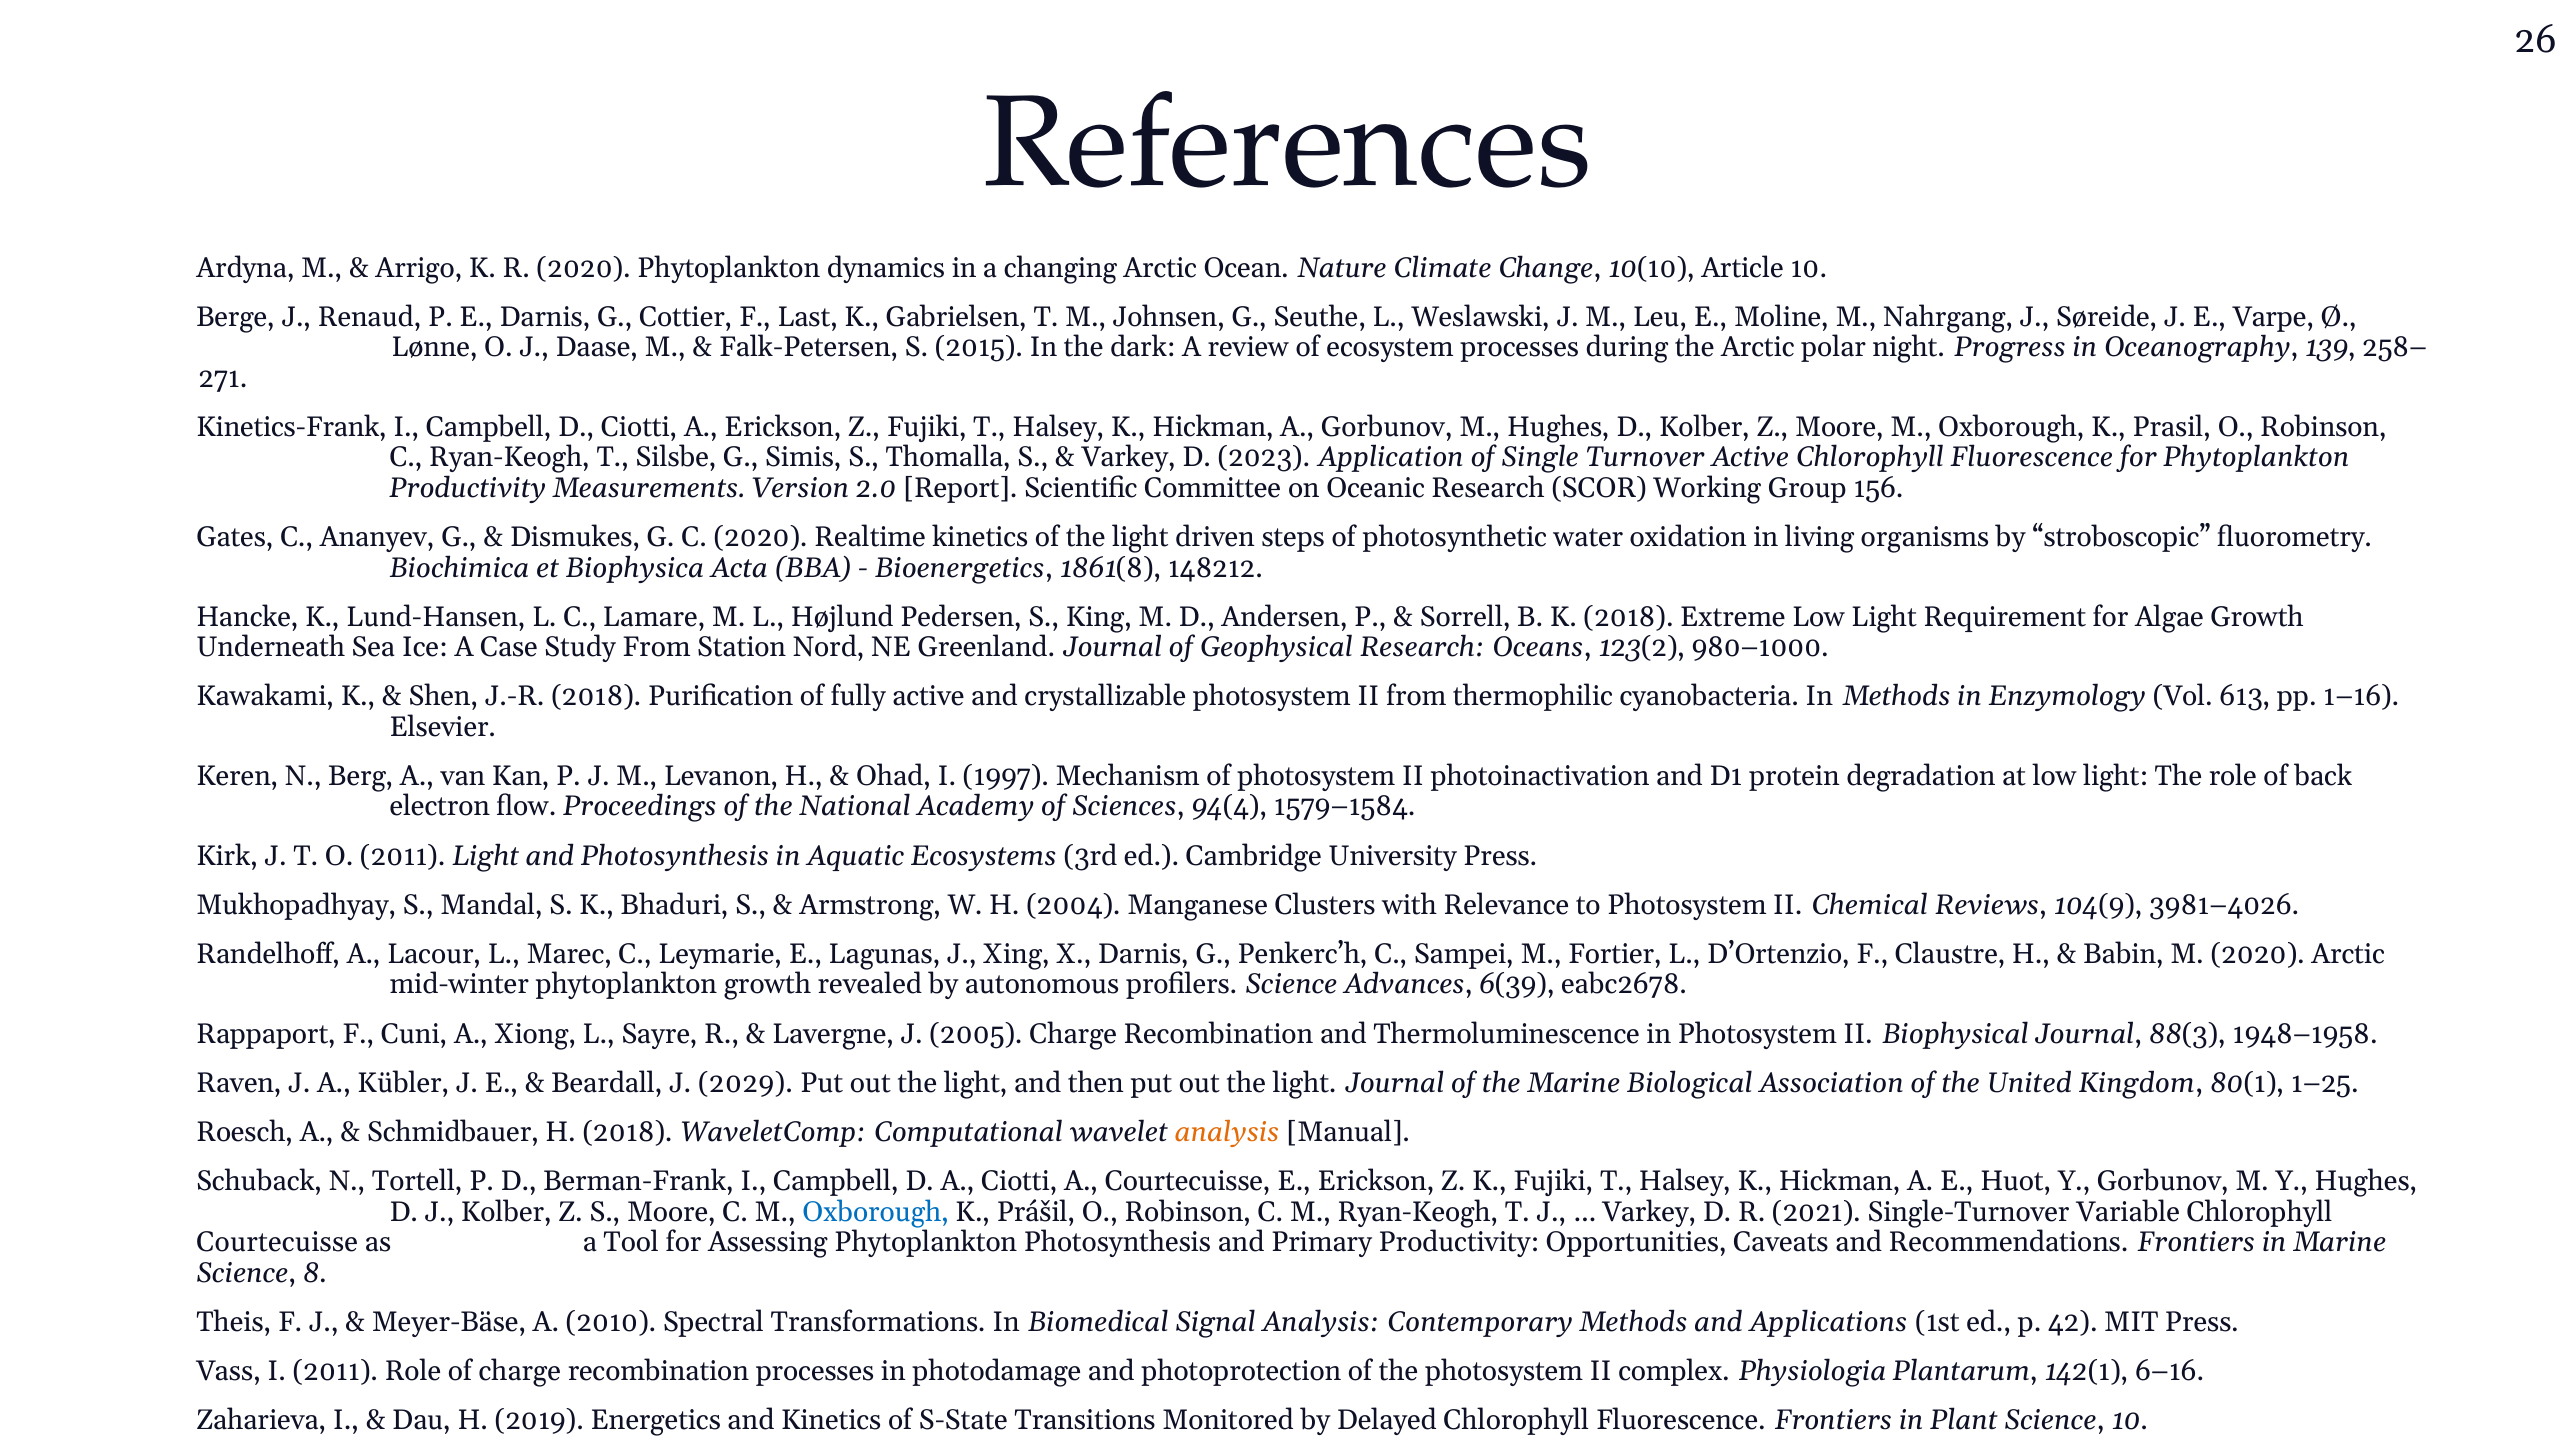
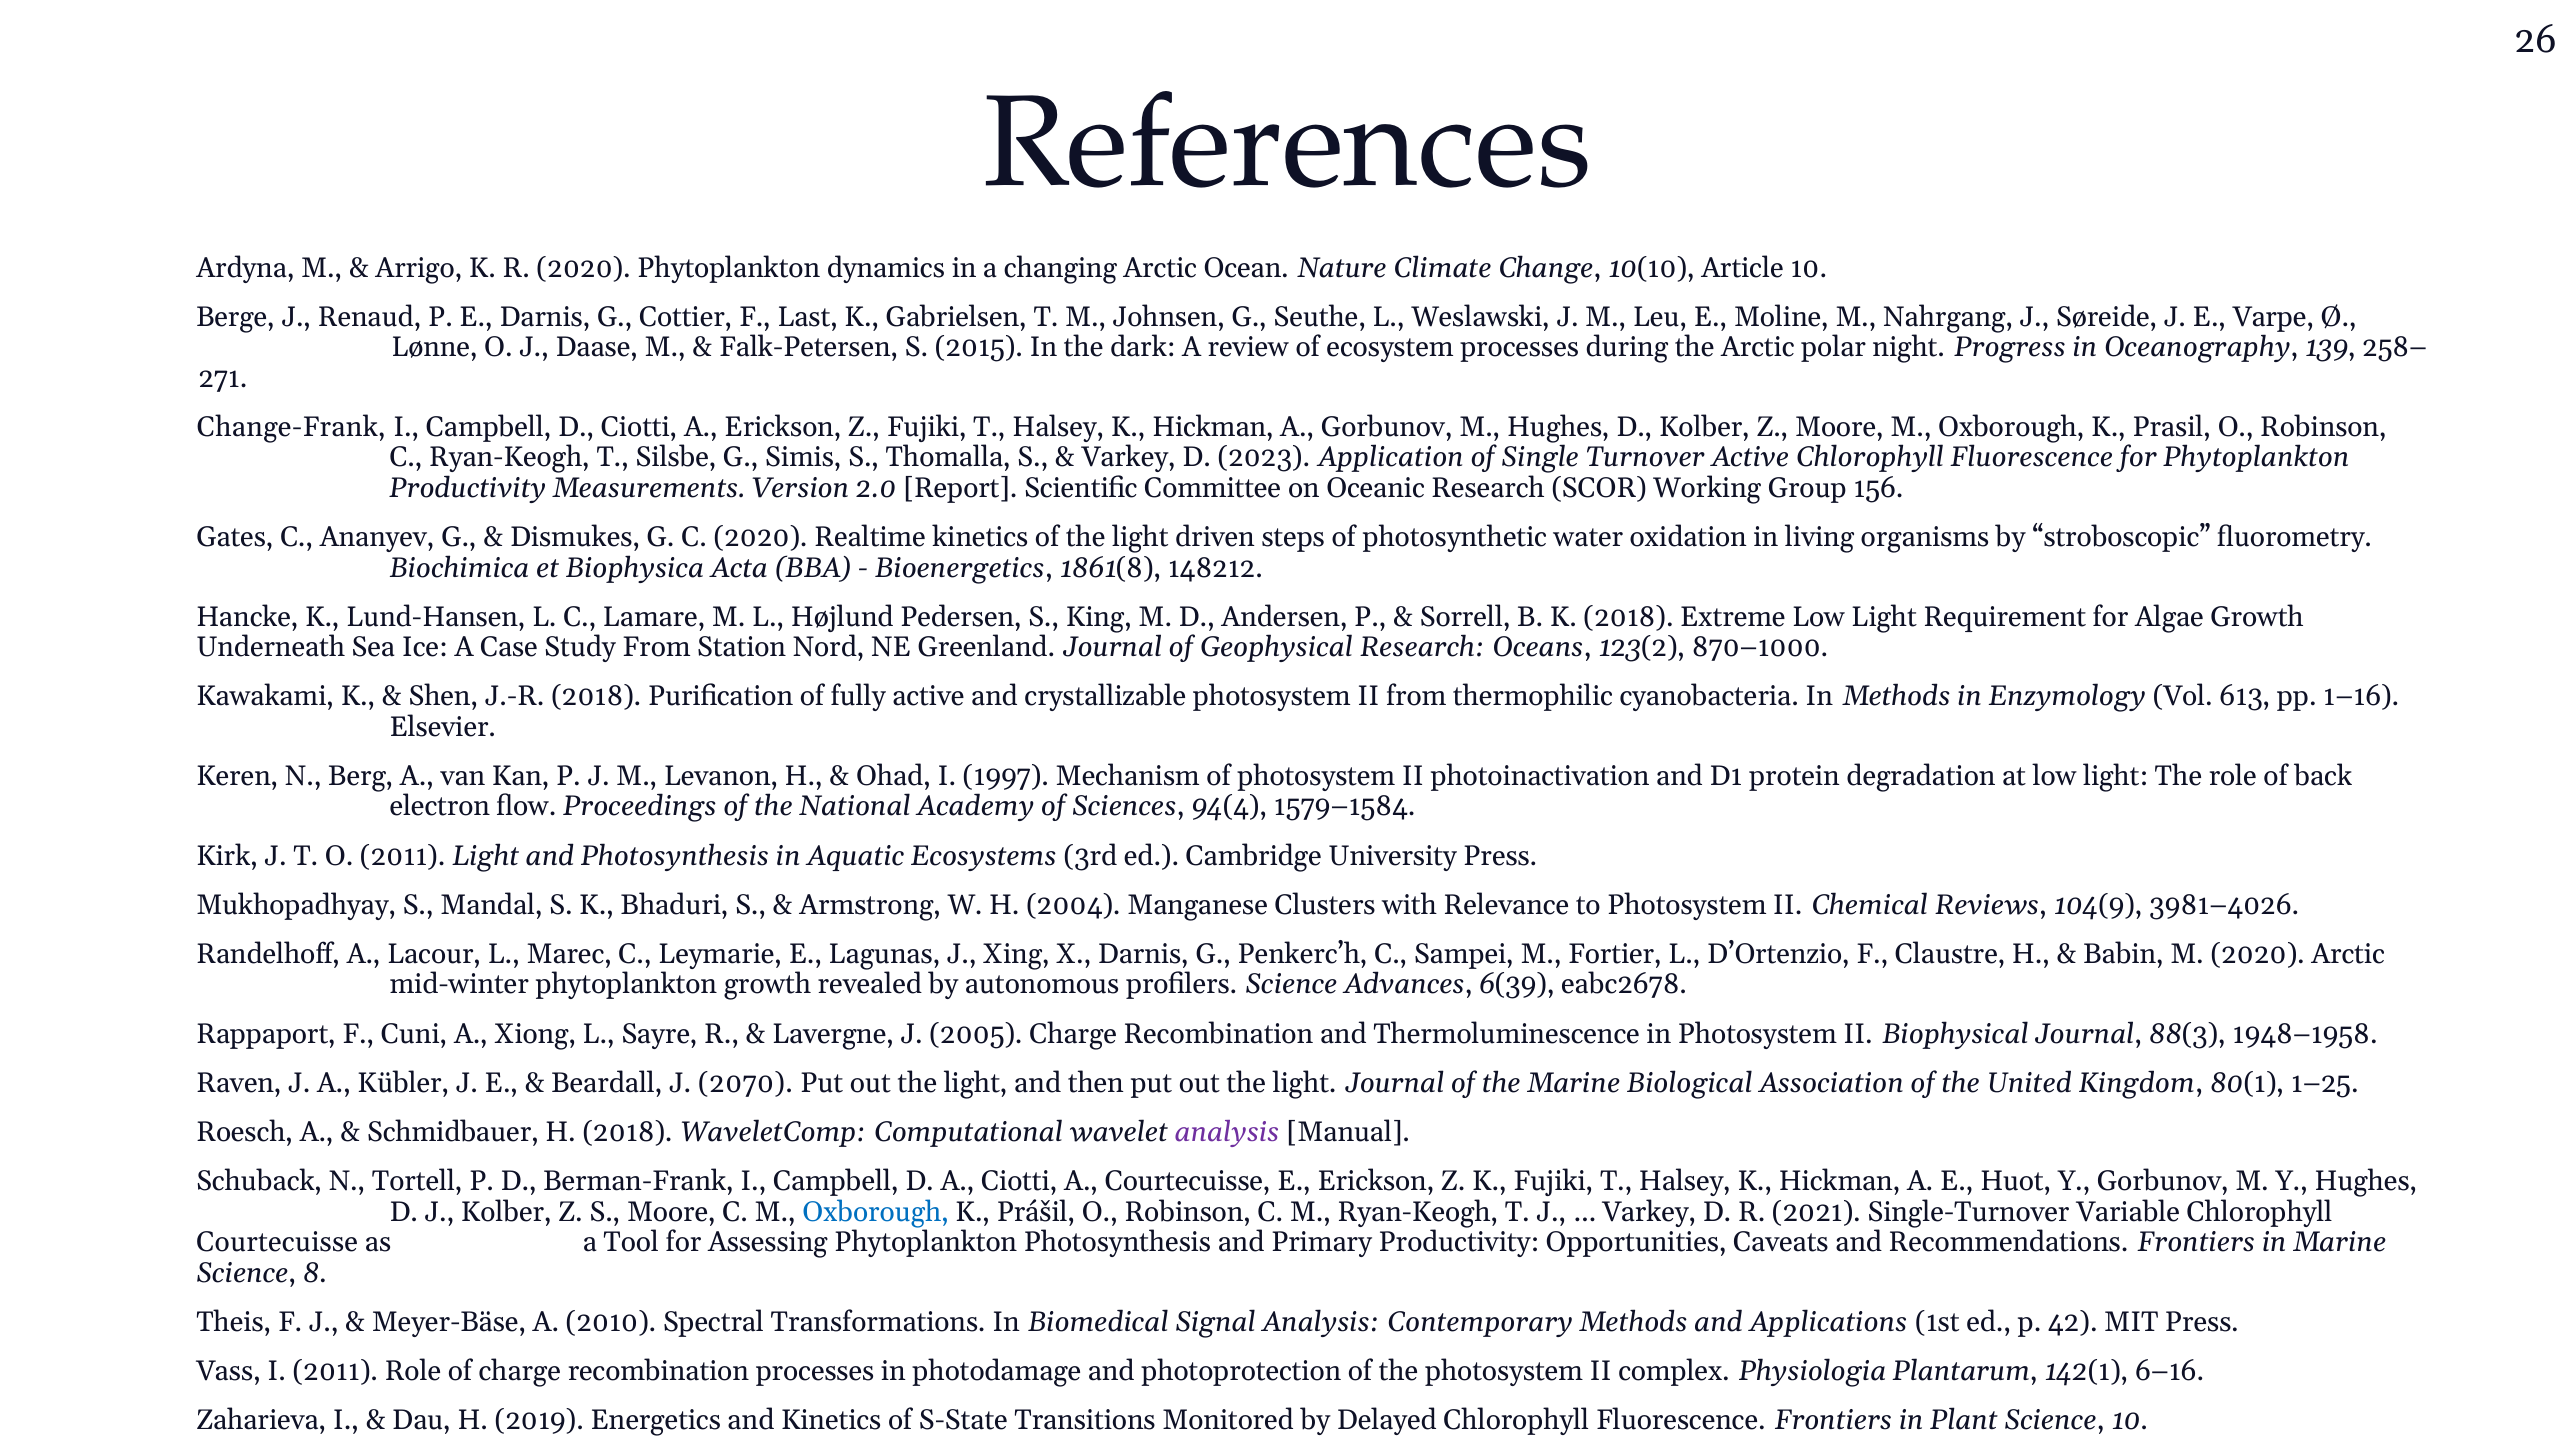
Kinetics-Frank: Kinetics-Frank -> Change-Frank
980–1000: 980–1000 -> 870–1000
2029: 2029 -> 2070
analysis at (1227, 1132) colour: orange -> purple
